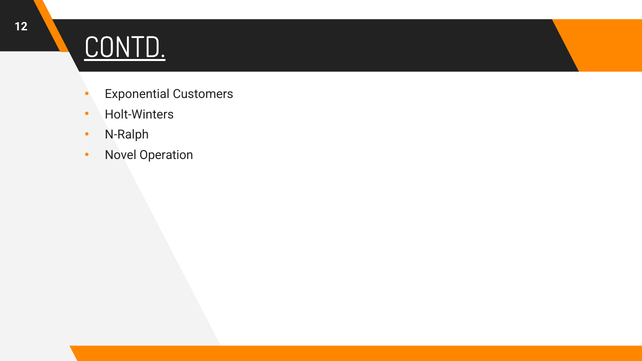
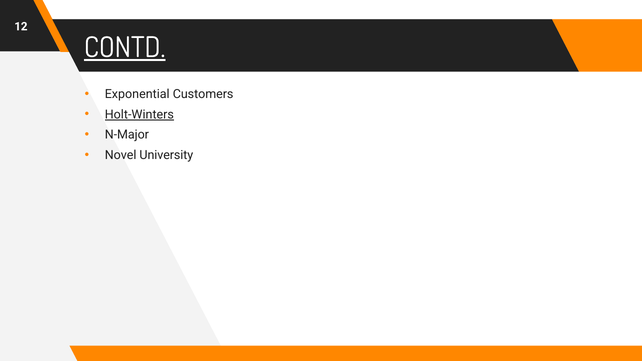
Holt-Winters underline: none -> present
N-Ralph: N-Ralph -> N-Major
Operation: Operation -> University
